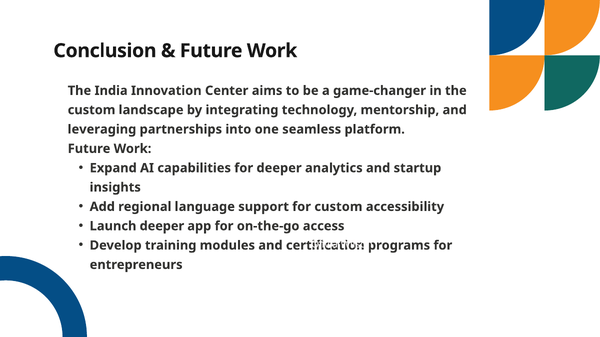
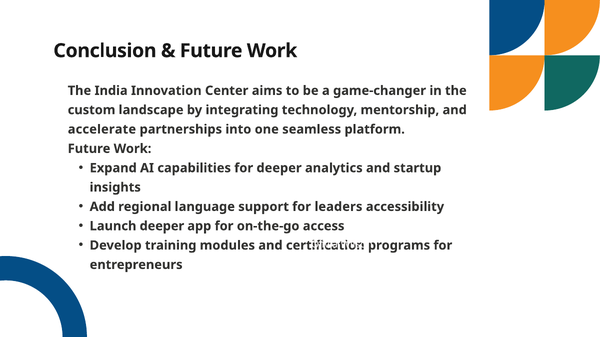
leveraging: leveraging -> accelerate
for custom: custom -> leaders
